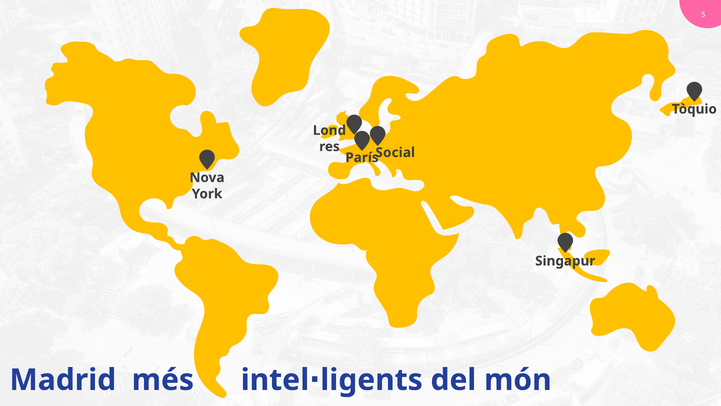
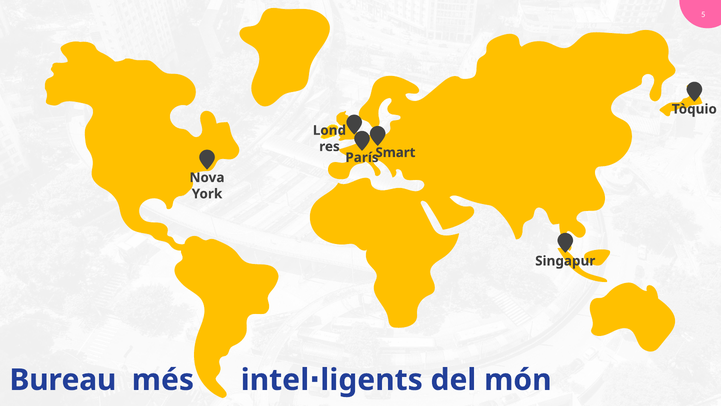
Social: Social -> Smart
Madrid: Madrid -> Bureau
